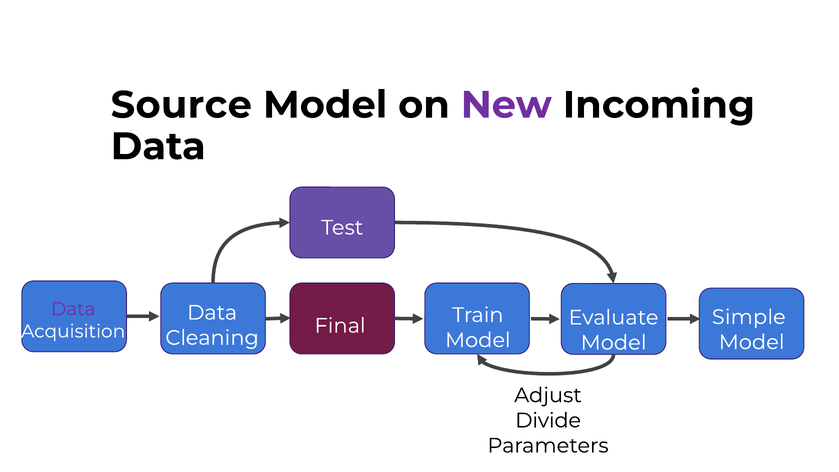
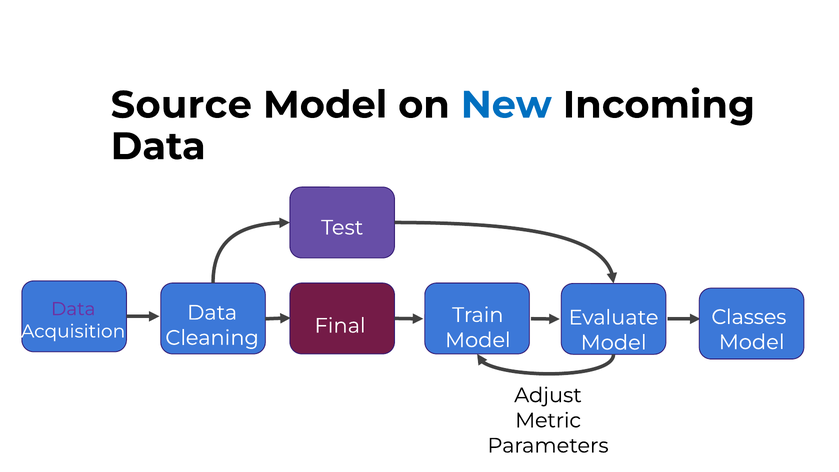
New colour: purple -> blue
Simple: Simple -> Classes
Divide: Divide -> Metric
